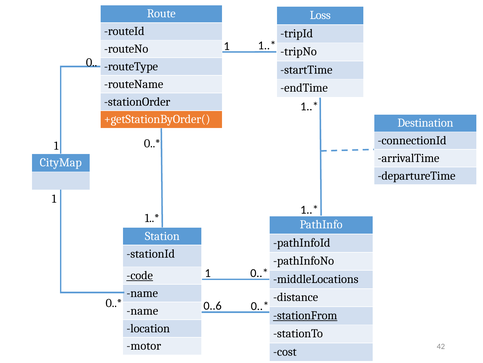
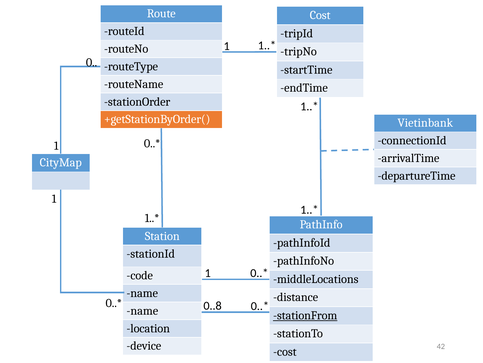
Loss at (320, 15): Loss -> Cost
Destination: Destination -> Vietinbank
code underline: present -> none
0..6: 0..6 -> 0..8
motor: motor -> device
